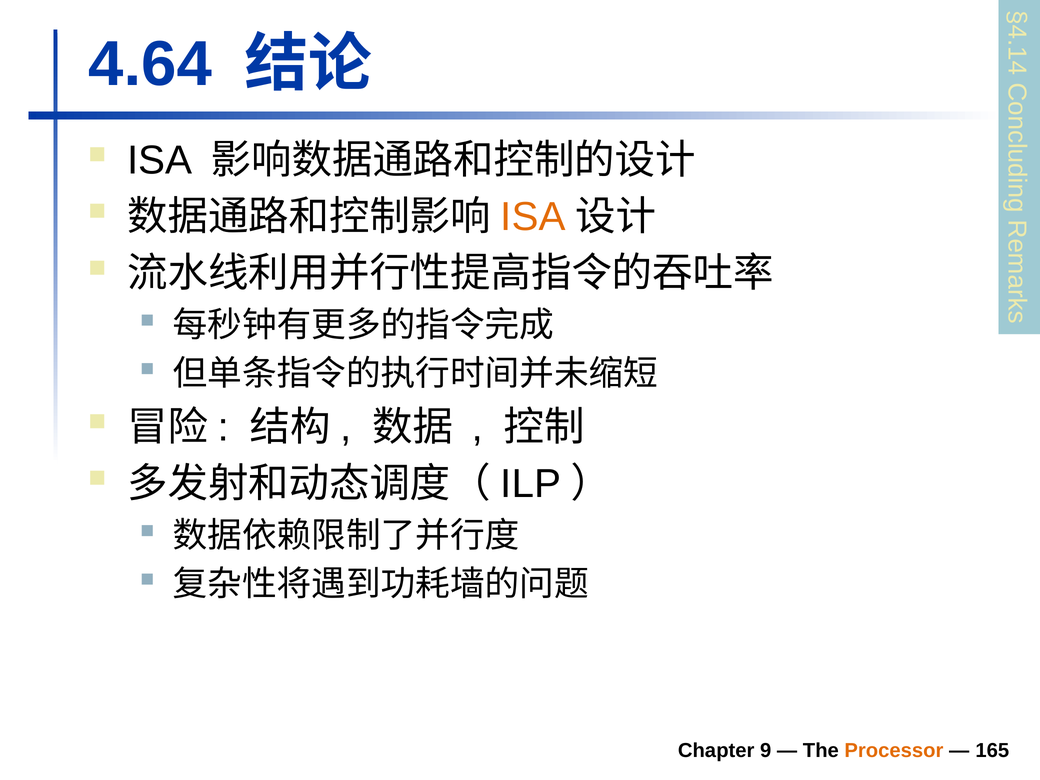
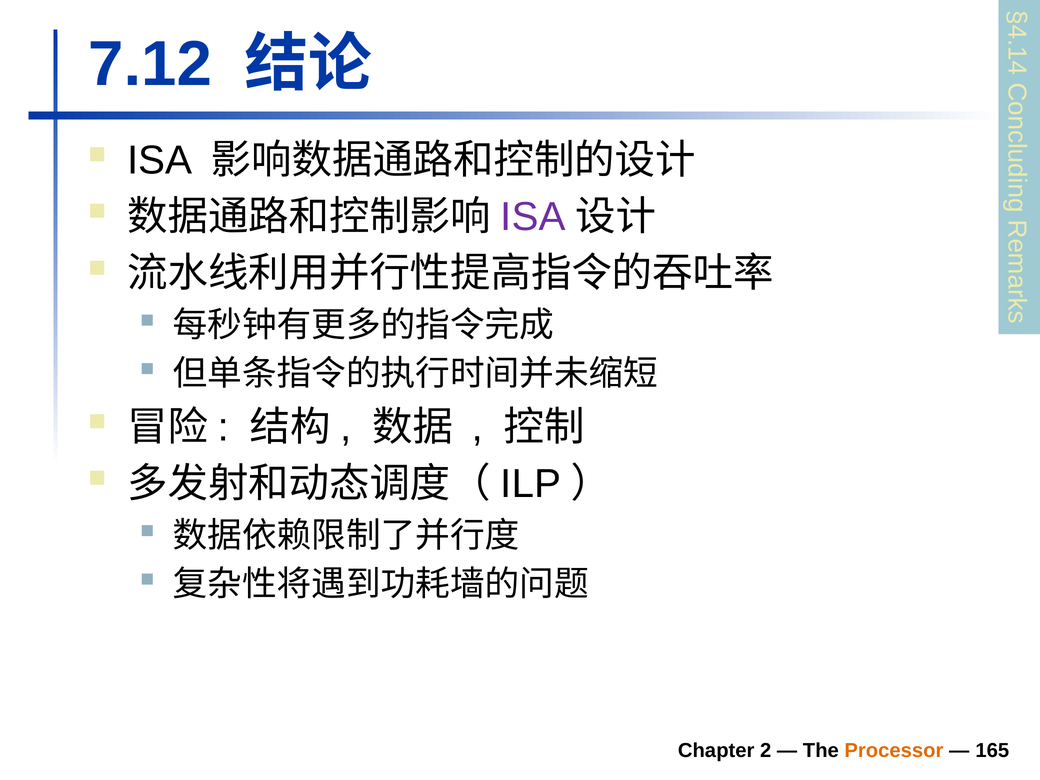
4.64: 4.64 -> 7.12
ISA at (533, 217) colour: orange -> purple
9: 9 -> 2
